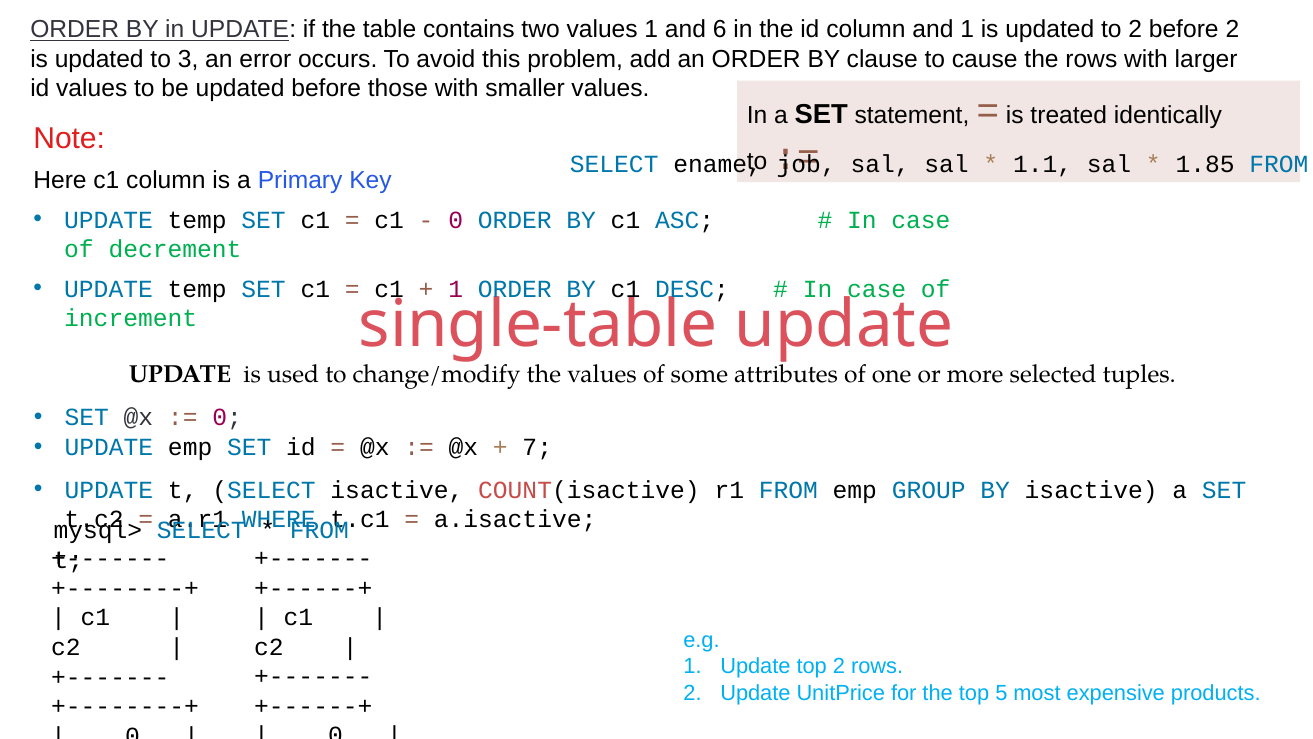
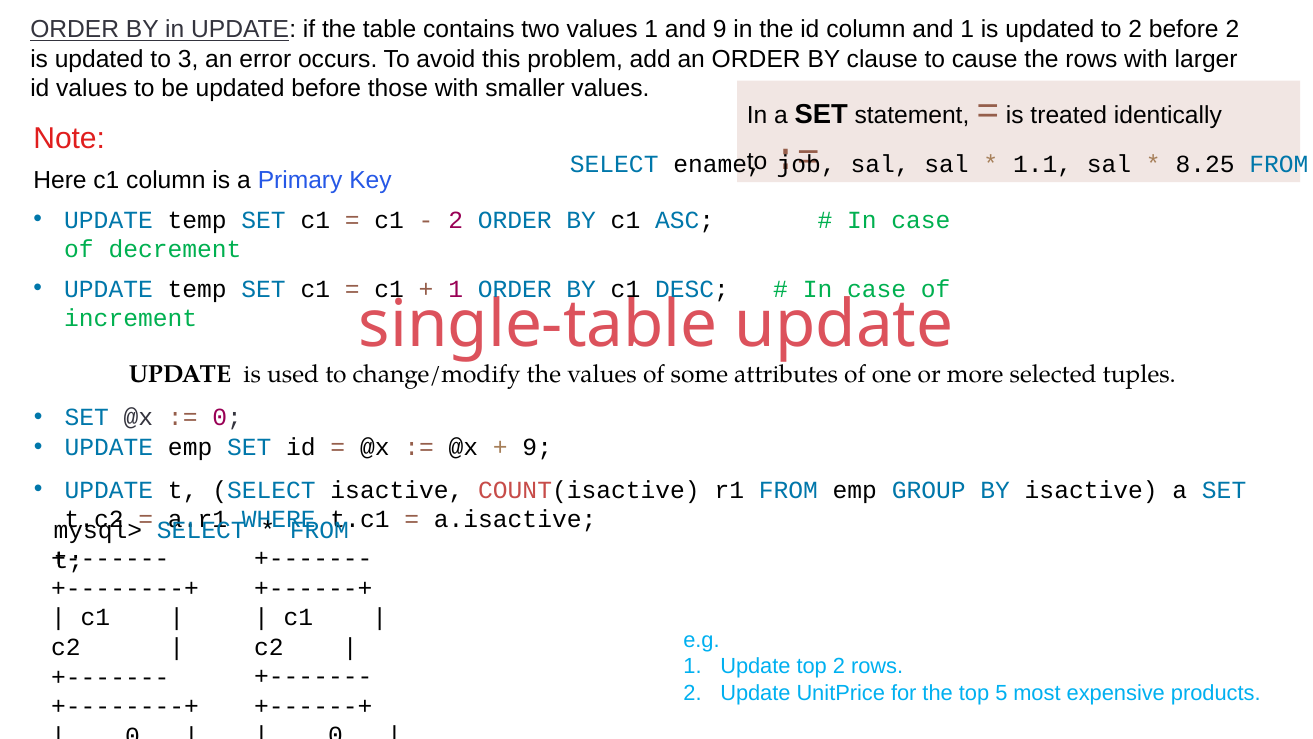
and 6: 6 -> 9
1.85: 1.85 -> 8.25
0 at (456, 220): 0 -> 2
7 at (537, 447): 7 -> 9
